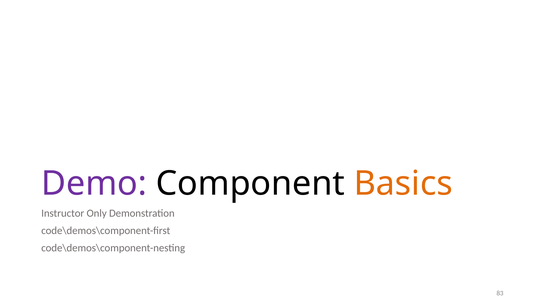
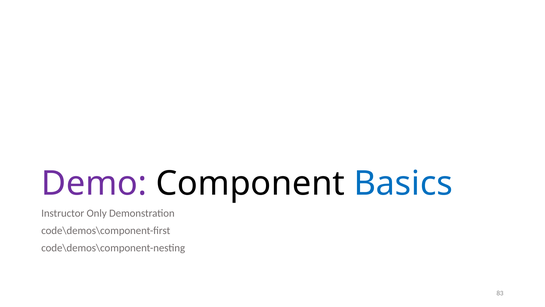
Basics colour: orange -> blue
